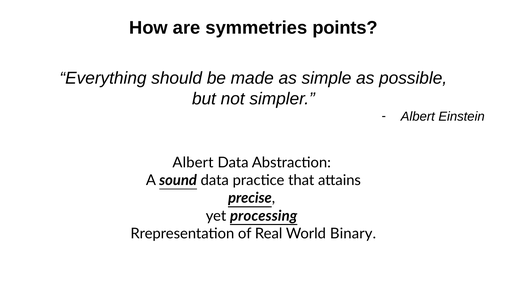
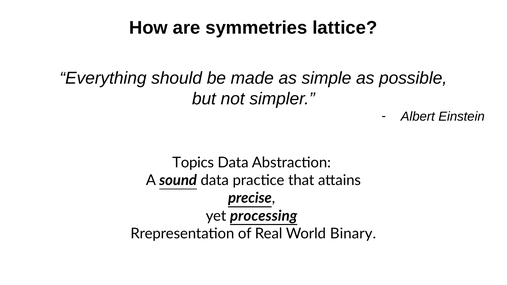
points: points -> lattice
Albert at (193, 163): Albert -> Topics
